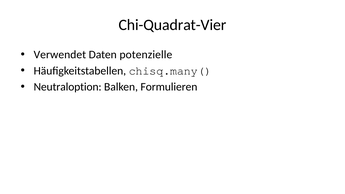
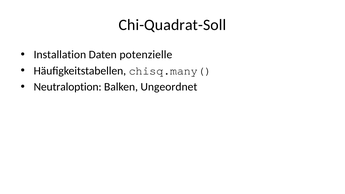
Chi-Quadrat-Vier: Chi-Quadrat-Vier -> Chi-Quadrat-Soll
Verwendet: Verwendet -> Installation
Formulieren: Formulieren -> Ungeordnet
